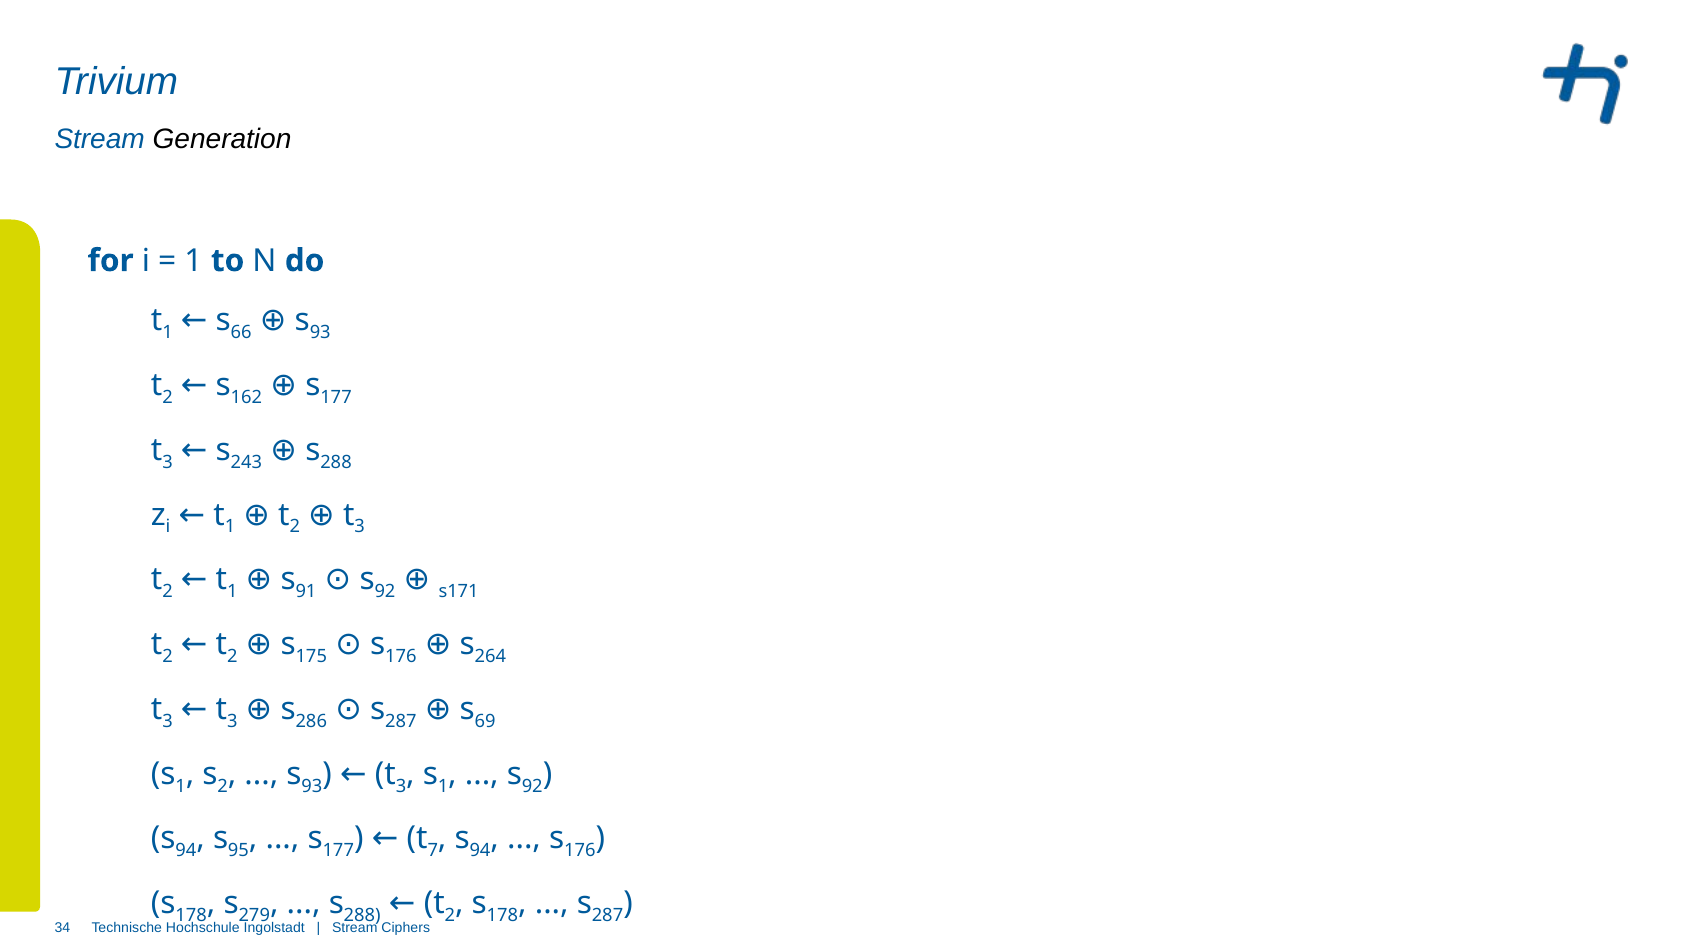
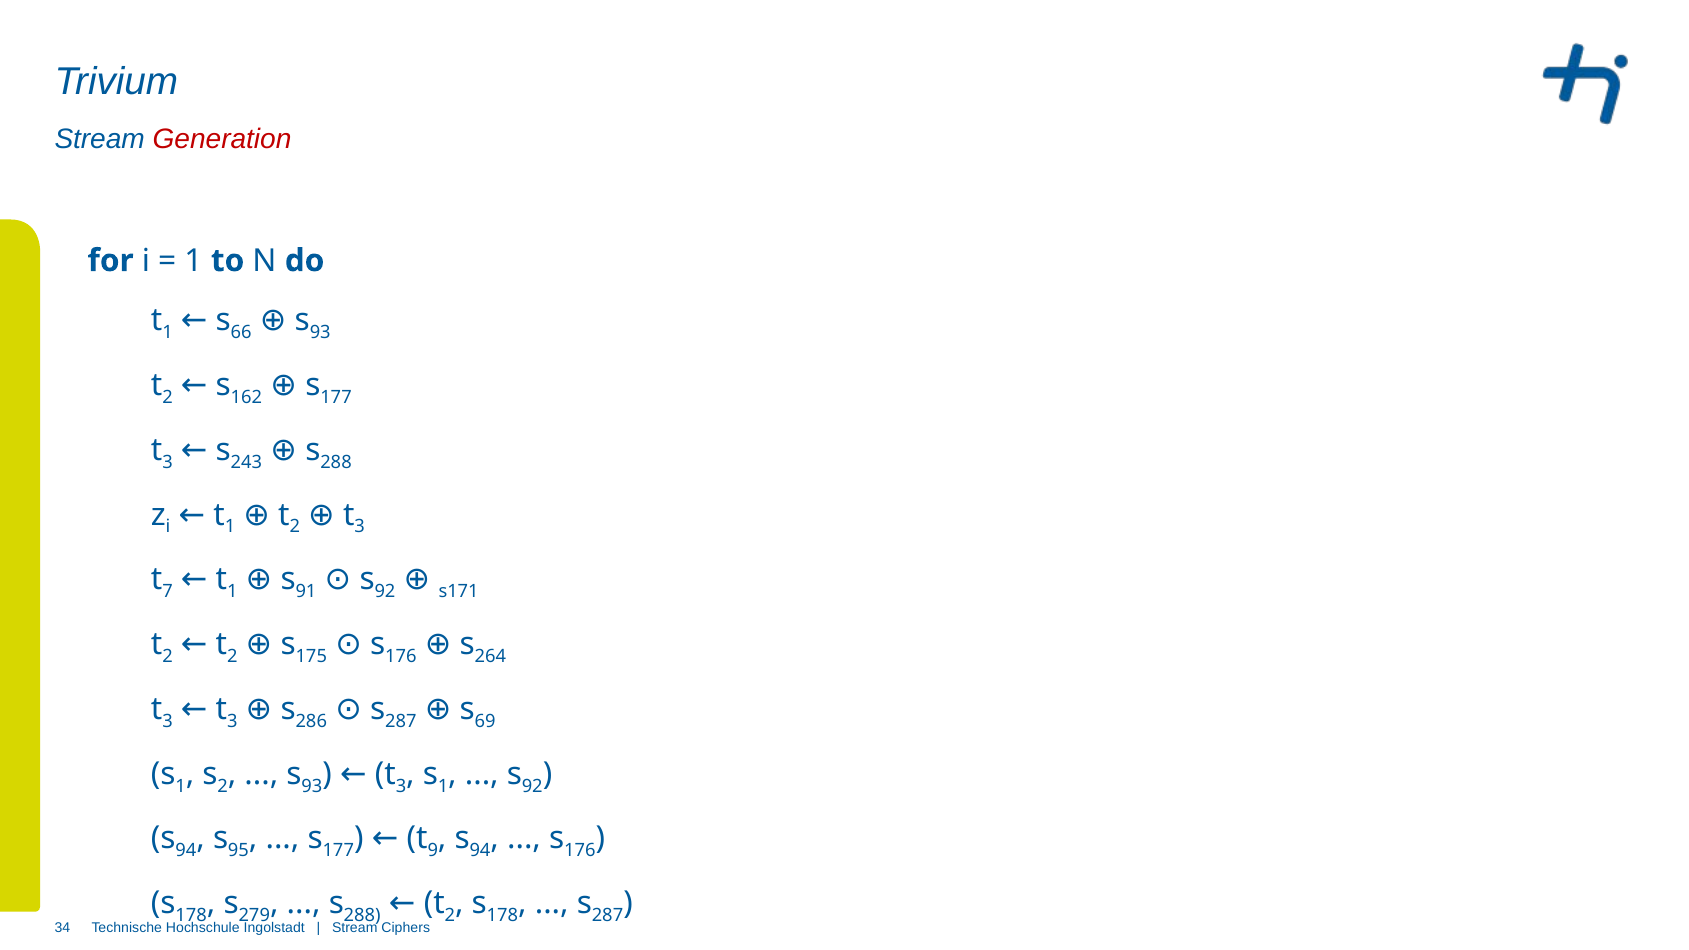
Generation colour: black -> red
2 at (168, 592): 2 -> 7
7: 7 -> 9
